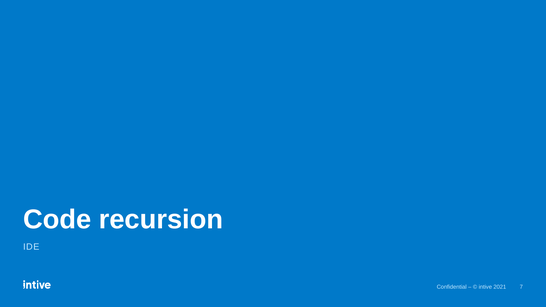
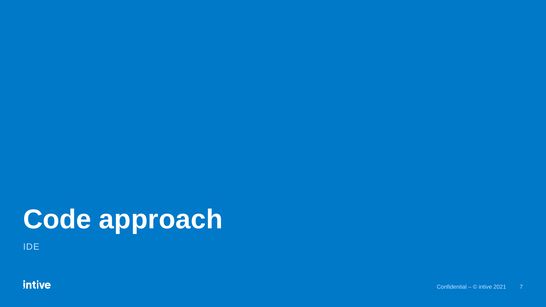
recursion: recursion -> approach
